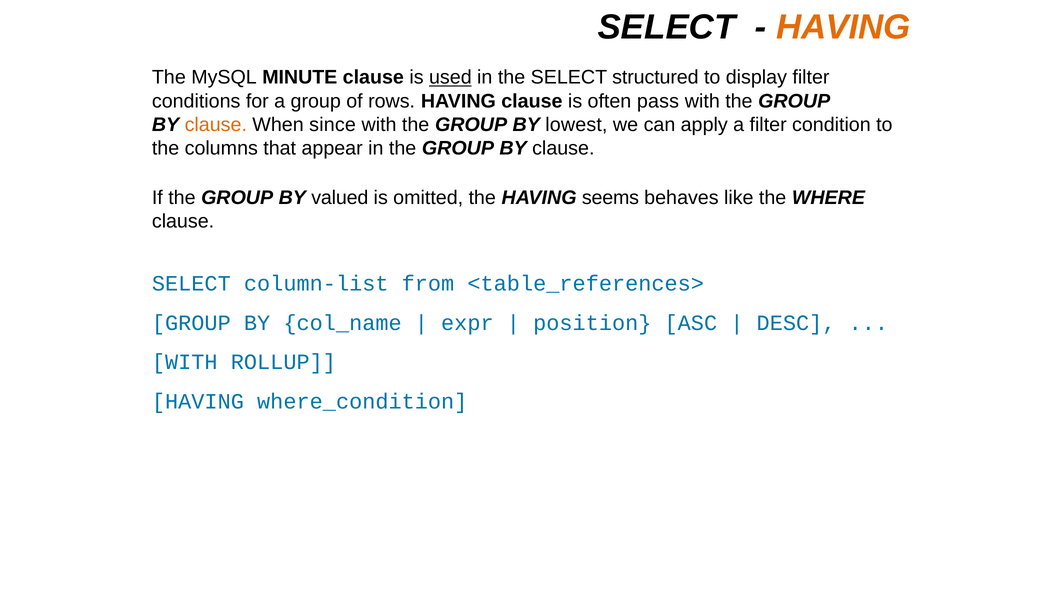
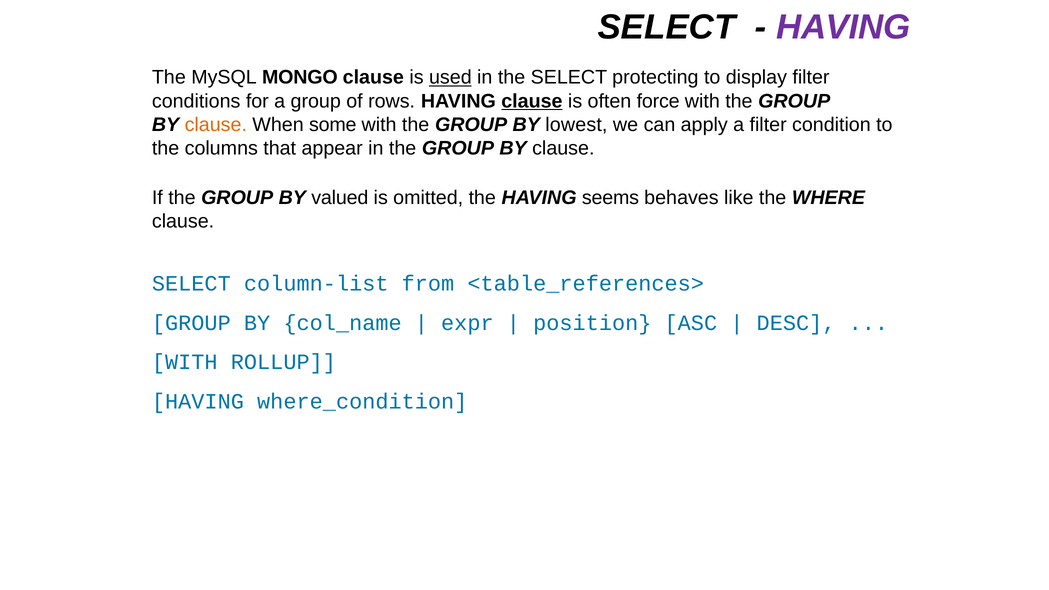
HAVING at (843, 27) colour: orange -> purple
MINUTE: MINUTE -> MONGO
structured: structured -> protecting
clause at (532, 101) underline: none -> present
pass: pass -> force
since: since -> some
